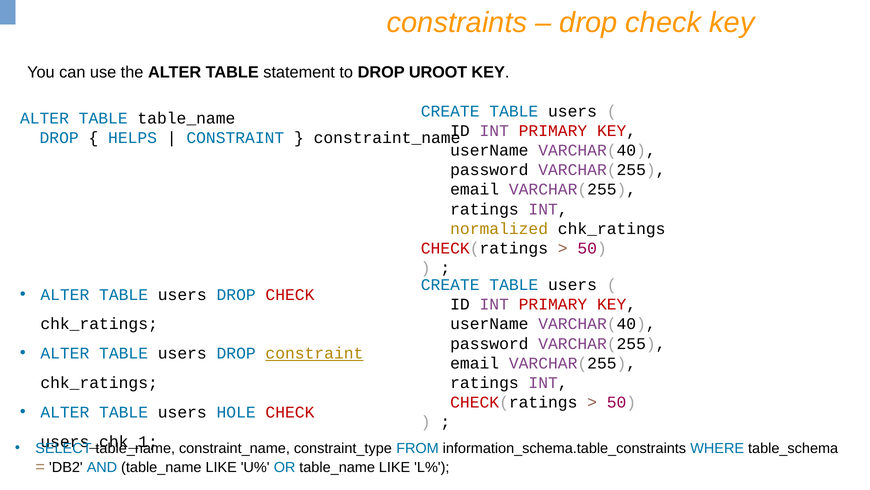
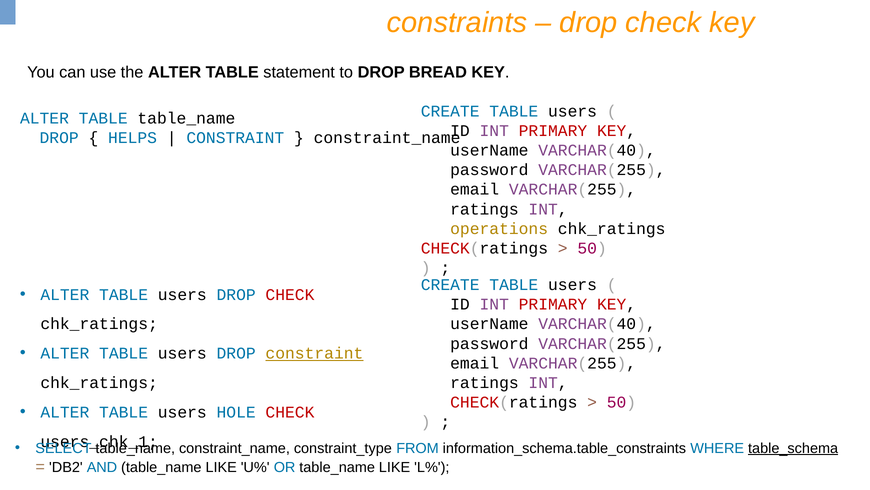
UROOT: UROOT -> BREAD
normalized: normalized -> operations
table_schema underline: none -> present
